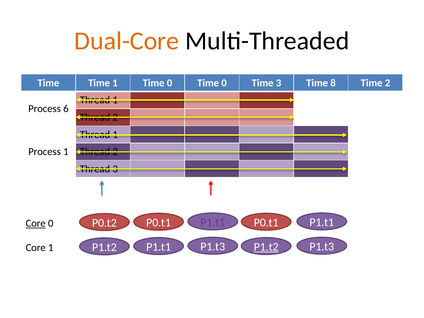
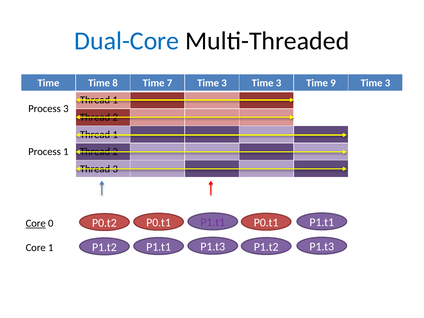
Dual-Core colour: orange -> blue
Time 1: 1 -> 8
0 at (170, 83): 0 -> 7
0 at (224, 83): 0 -> 3
8: 8 -> 9
2 at (388, 83): 2 -> 3
Process 6: 6 -> 3
P1.t2 at (266, 247) underline: present -> none
